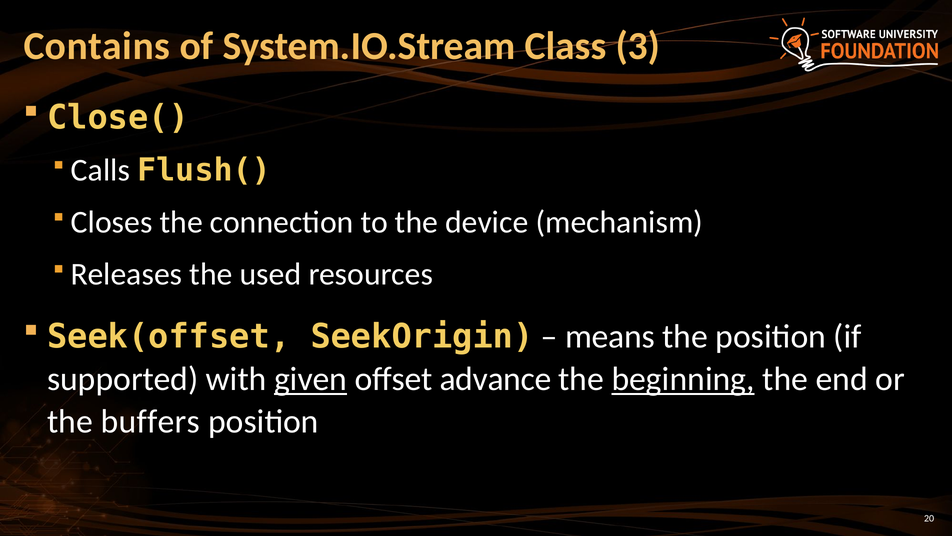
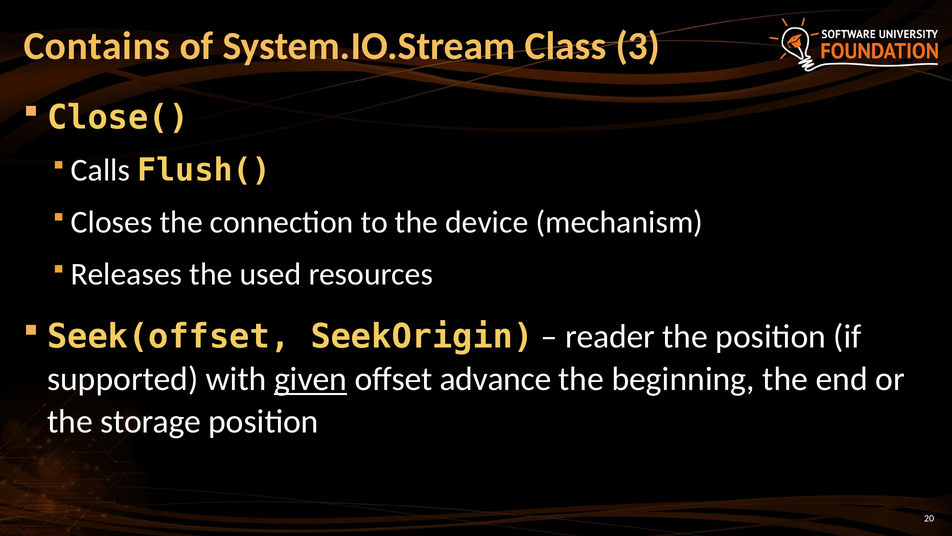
means: means -> reader
beginning underline: present -> none
buffers: buffers -> storage
